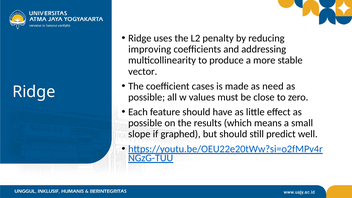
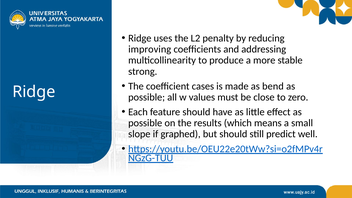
vector: vector -> strong
need: need -> bend
